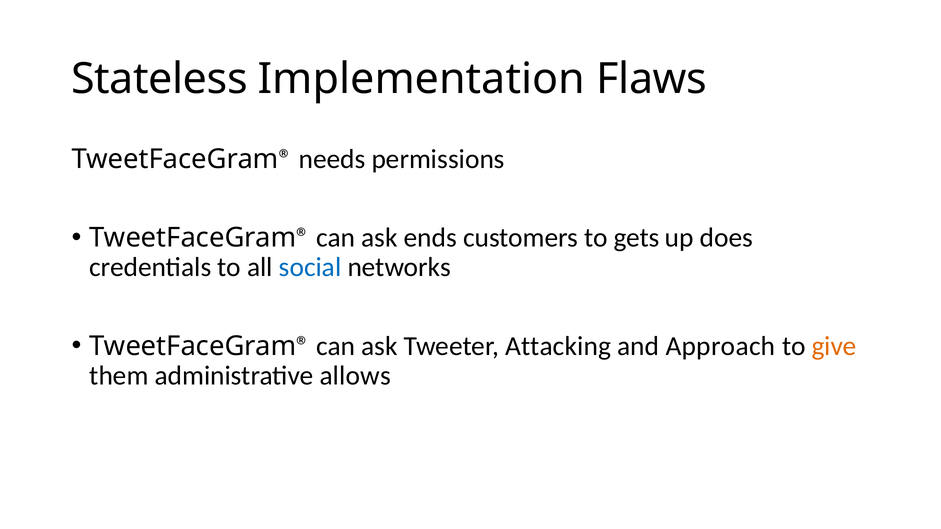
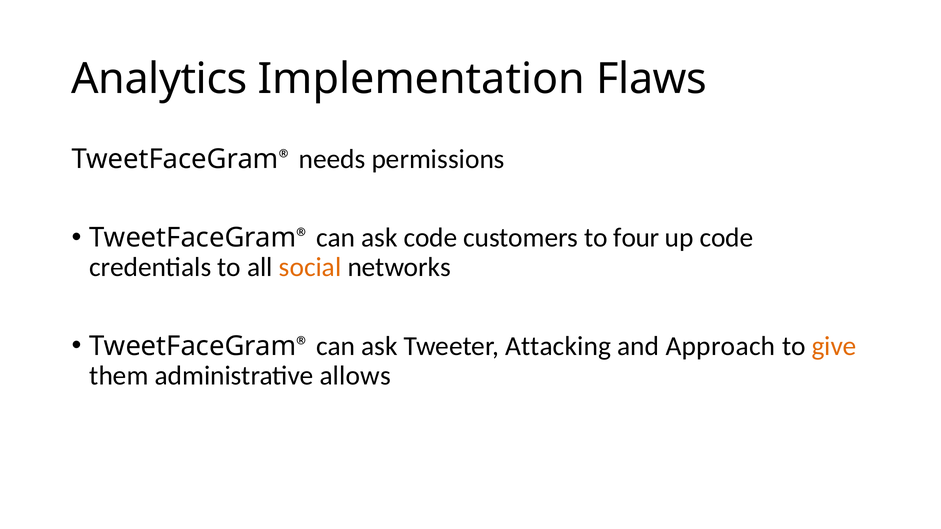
Stateless: Stateless -> Analytics
ask ends: ends -> code
gets: gets -> four
up does: does -> code
social colour: blue -> orange
